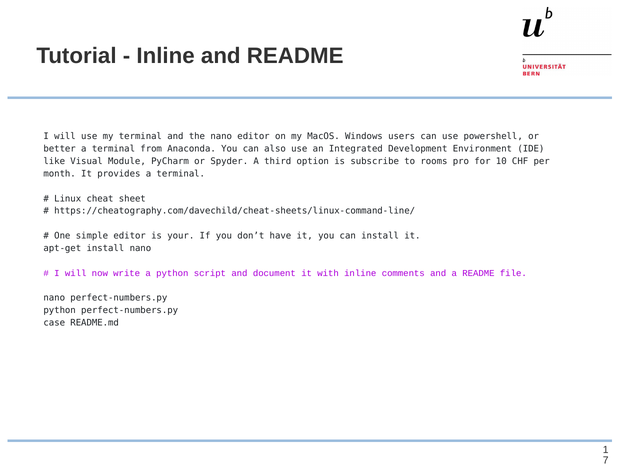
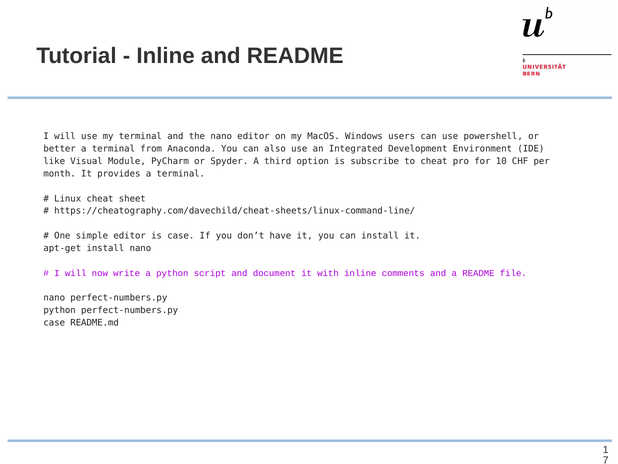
to rooms: rooms -> cheat
is your: your -> case
